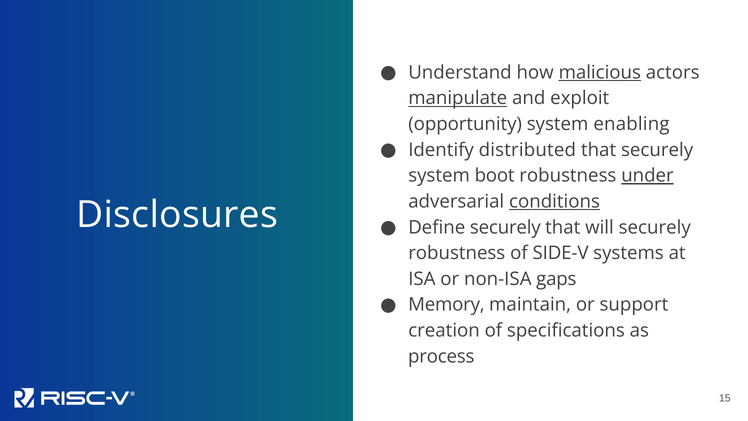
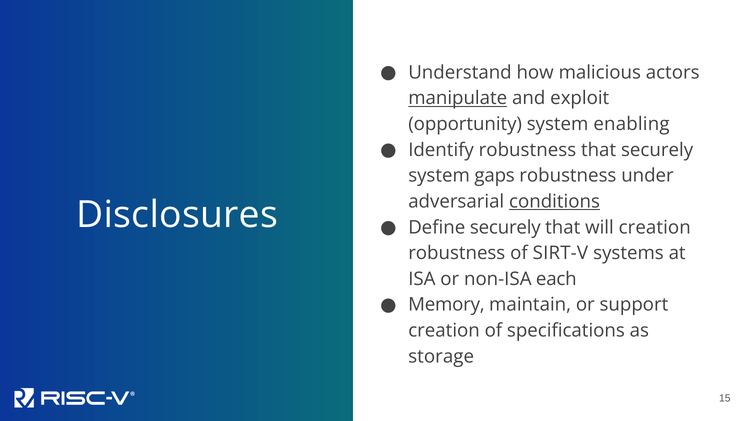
malicious underline: present -> none
Identify distributed: distributed -> robustness
boot: boot -> gaps
under underline: present -> none
will securely: securely -> creation
SIDE-V: SIDE-V -> SIRT-V
gaps: gaps -> each
process: process -> storage
